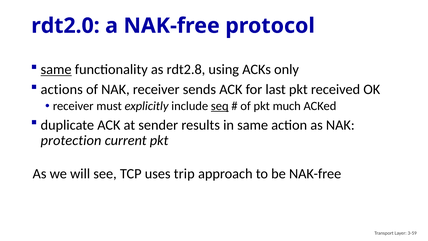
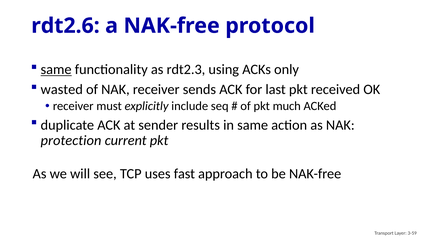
rdt2.0: rdt2.0 -> rdt2.6
rdt2.8: rdt2.8 -> rdt2.3
actions: actions -> wasted
seq underline: present -> none
trip: trip -> fast
